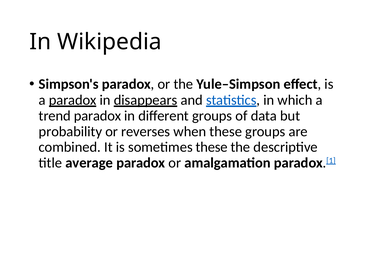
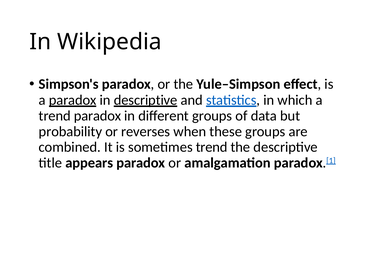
in disappears: disappears -> descriptive
sometimes these: these -> trend
average: average -> appears
